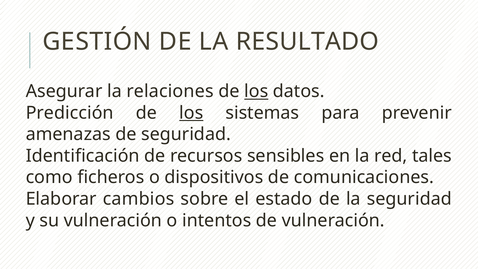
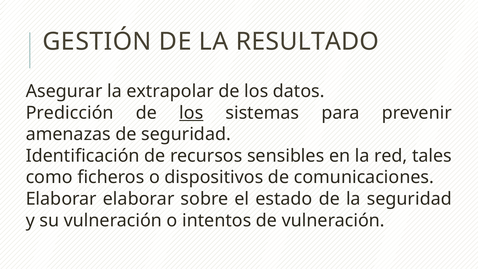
relaciones: relaciones -> extrapolar
los at (256, 91) underline: present -> none
Elaborar cambios: cambios -> elaborar
